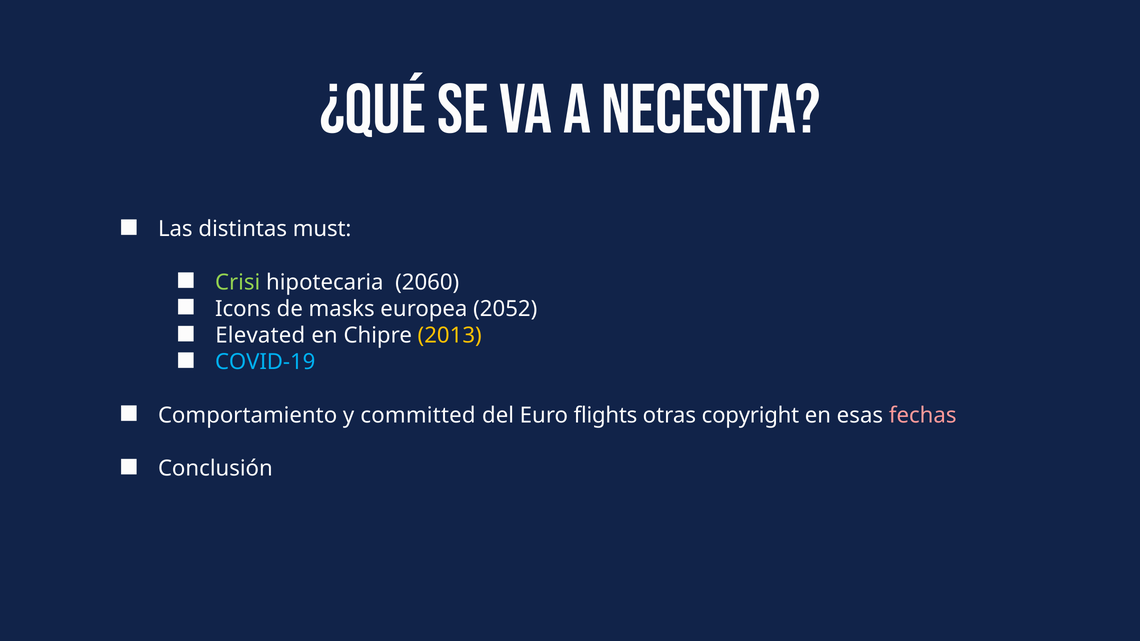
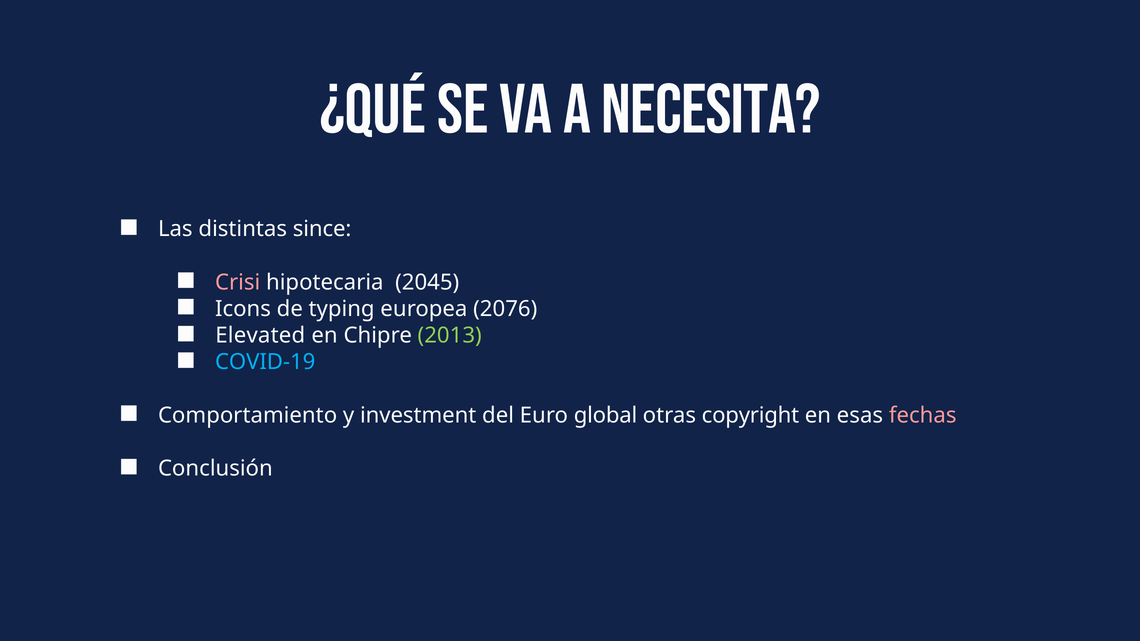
must: must -> since
Crisi colour: light green -> pink
2060: 2060 -> 2045
masks: masks -> typing
2052: 2052 -> 2076
2013 colour: yellow -> light green
committed: committed -> investment
flights: flights -> global
